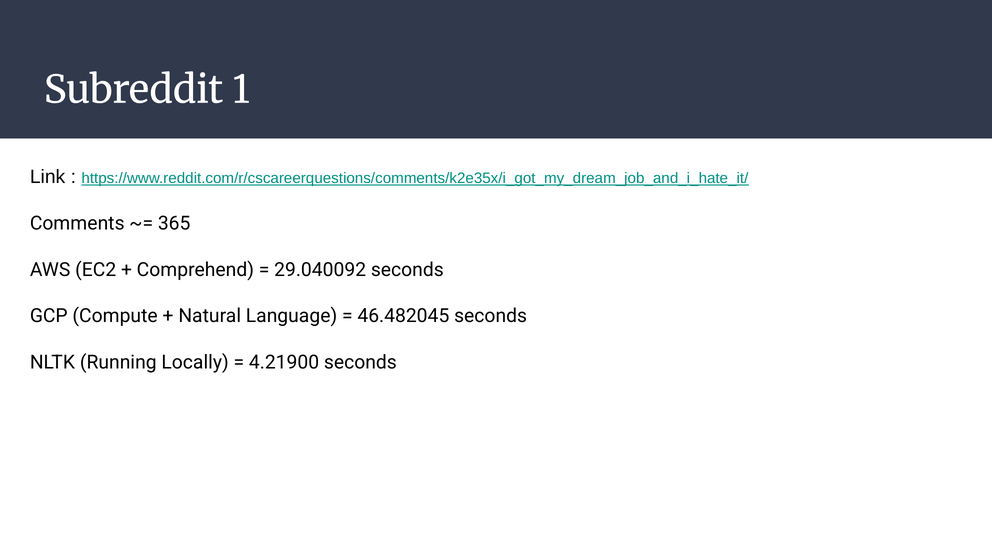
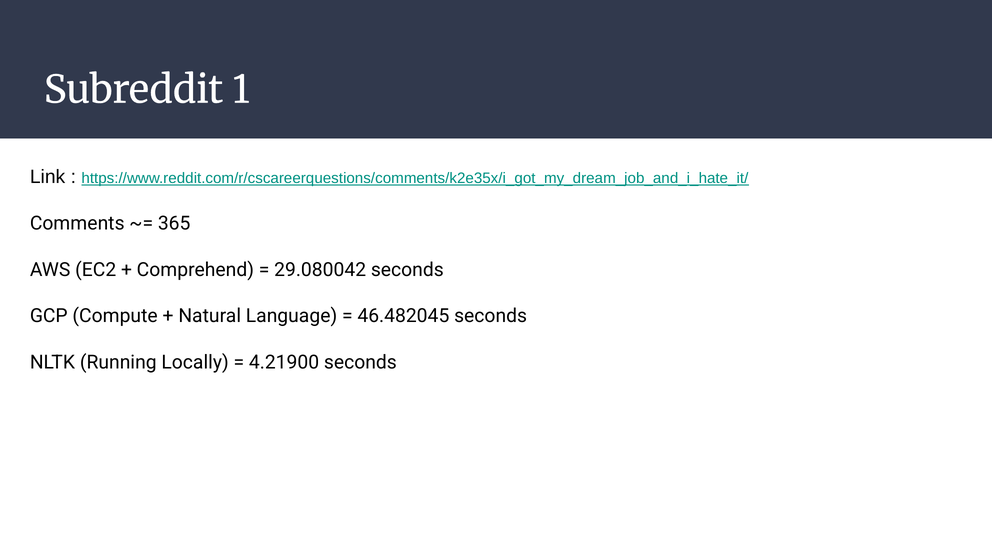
29.040092: 29.040092 -> 29.080042
